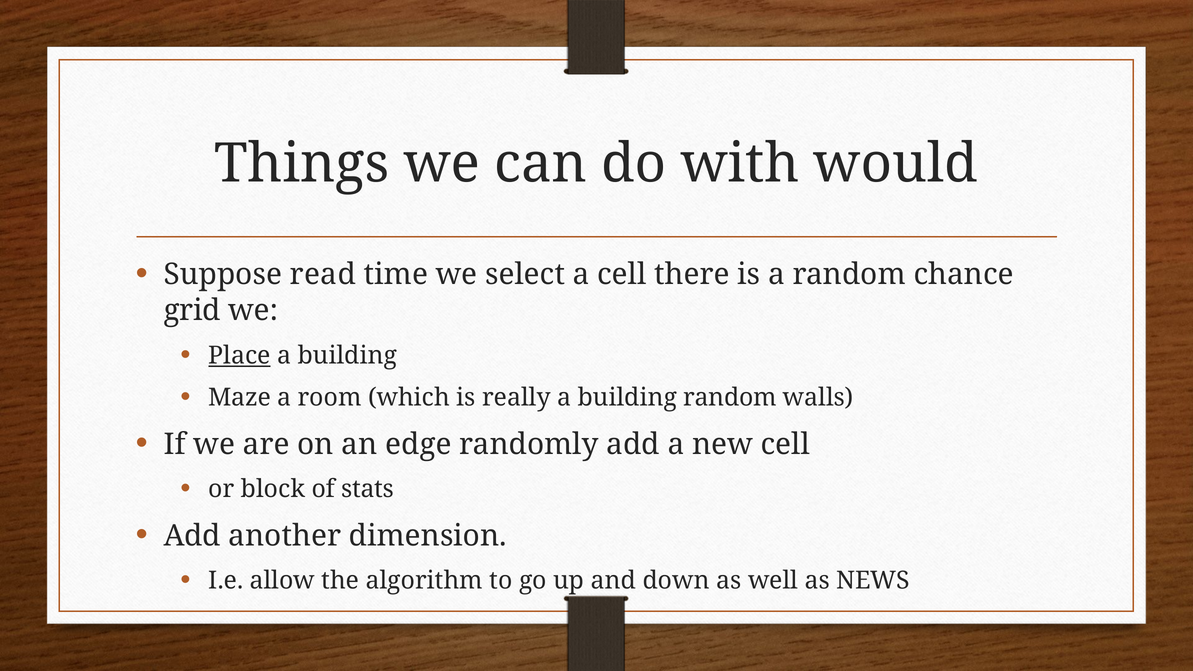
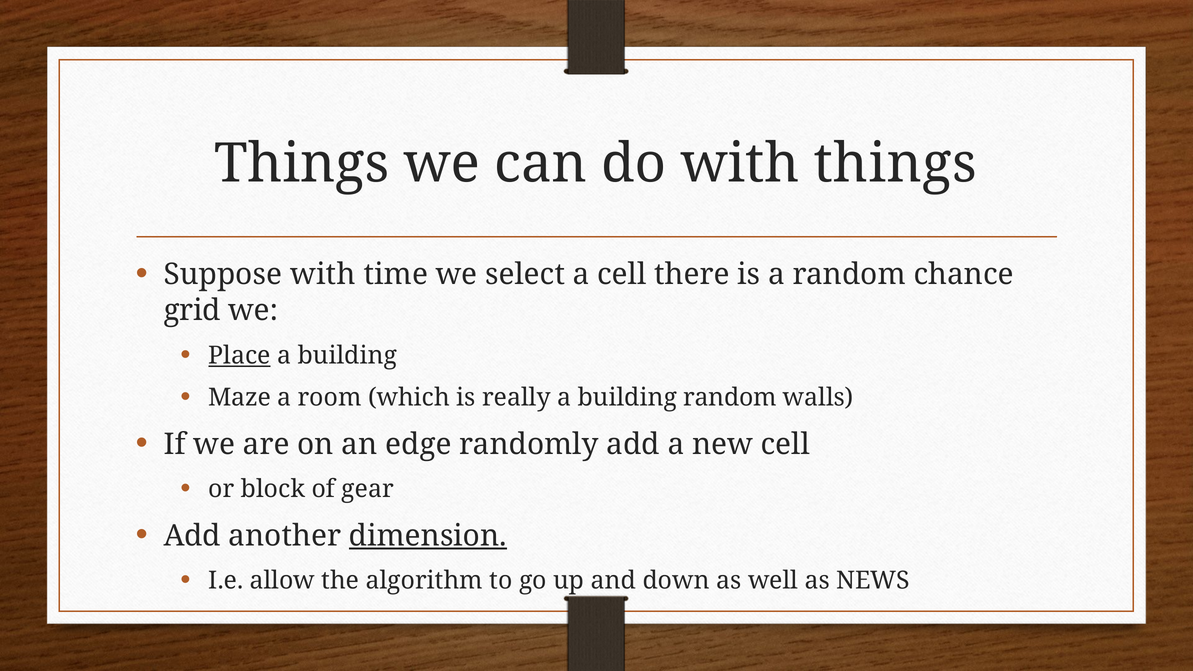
with would: would -> things
Suppose read: read -> with
stats: stats -> gear
dimension underline: none -> present
